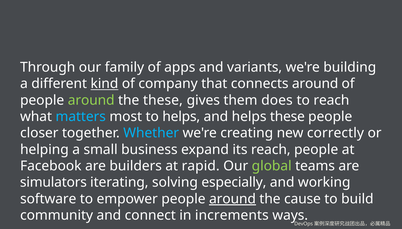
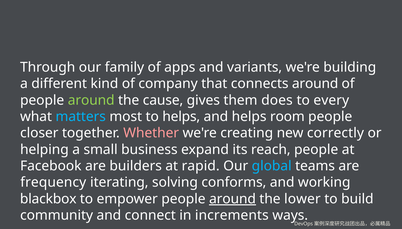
kind underline: present -> none
the these: these -> cause
to reach: reach -> every
helps these: these -> room
Whether colour: light blue -> pink
global colour: light green -> light blue
simulators: simulators -> frequency
especially: especially -> conforms
software: software -> blackbox
cause: cause -> lower
